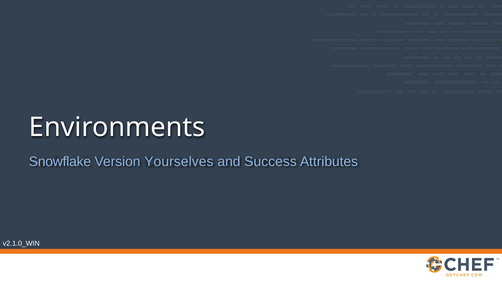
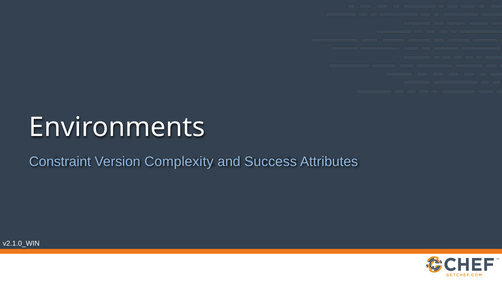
Snowflake: Snowflake -> Constraint
Yourselves: Yourselves -> Complexity
